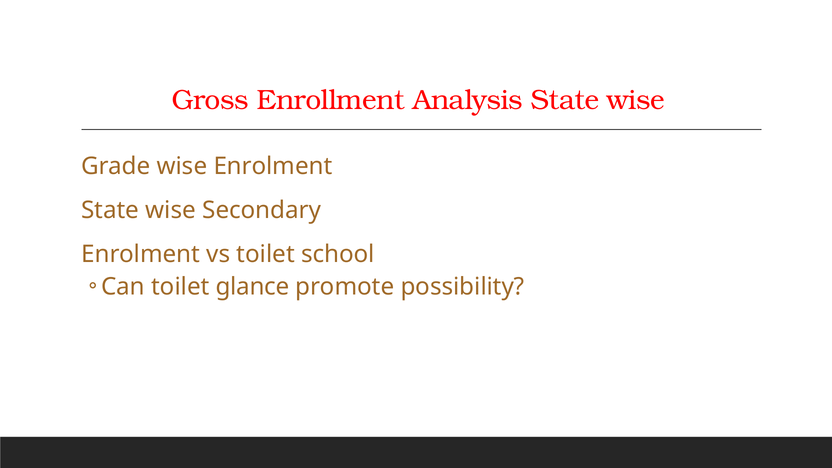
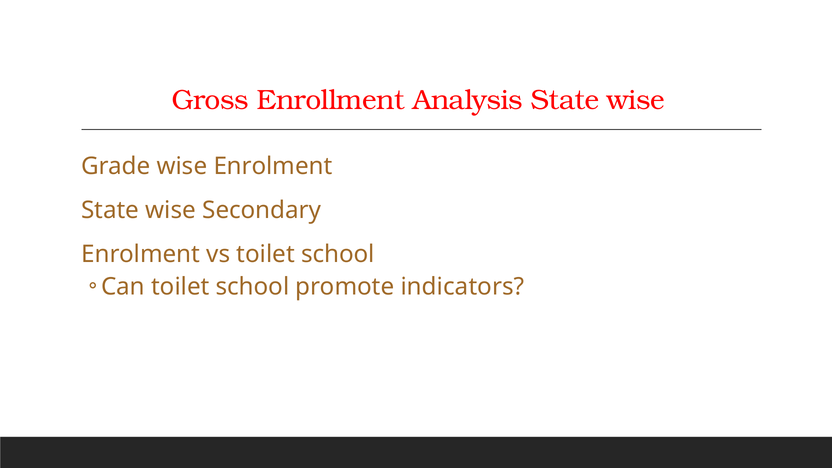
Can toilet glance: glance -> school
possibility: possibility -> indicators
